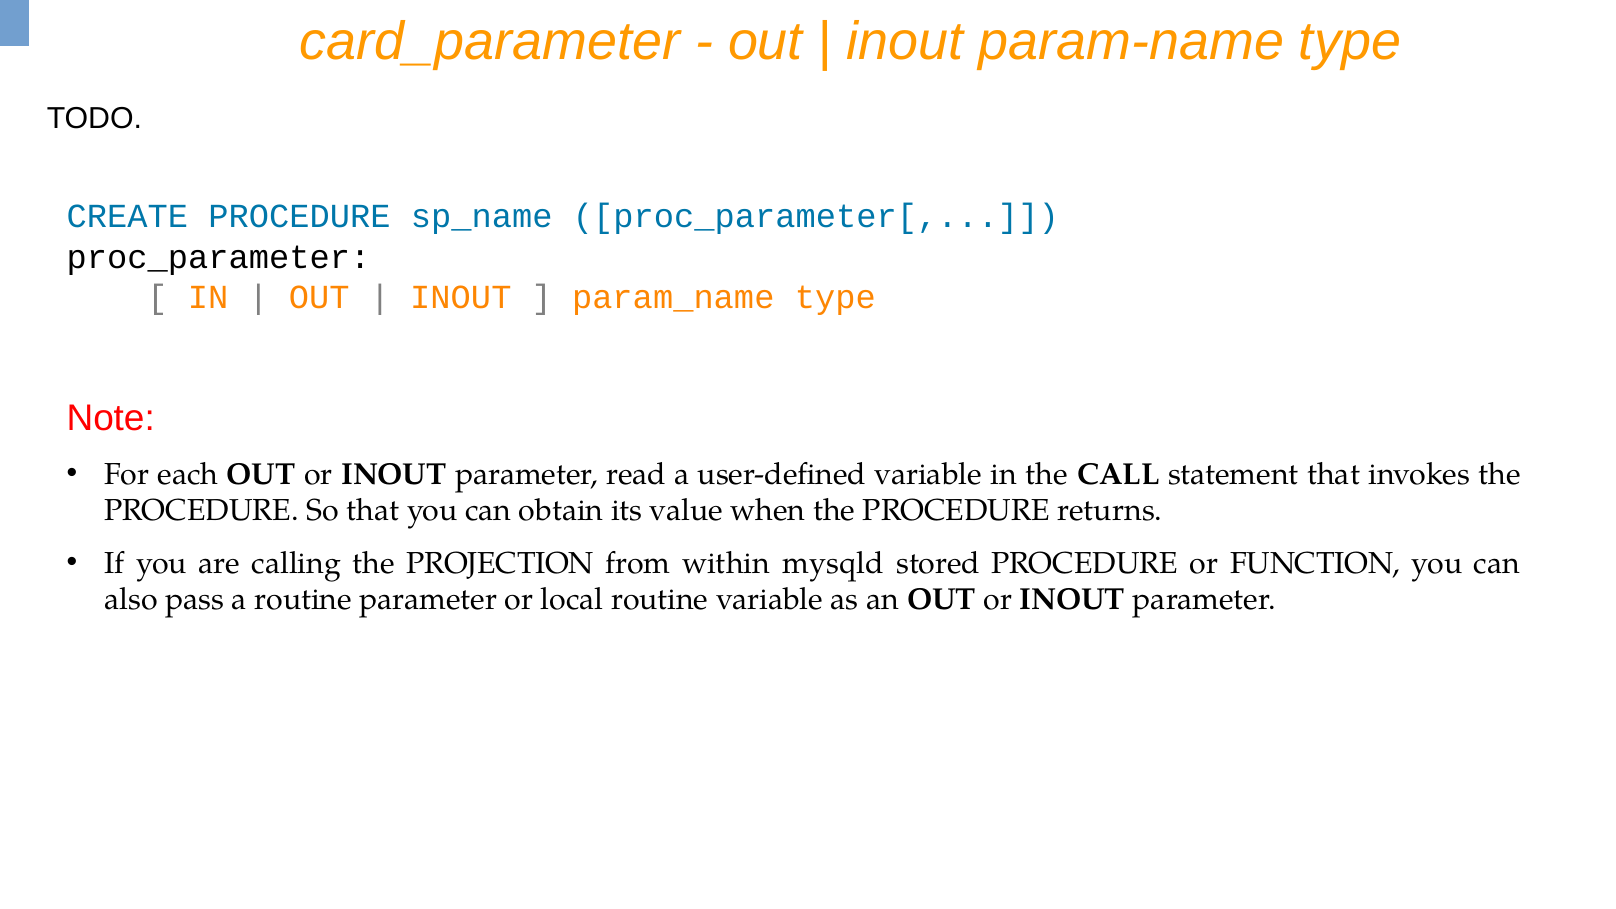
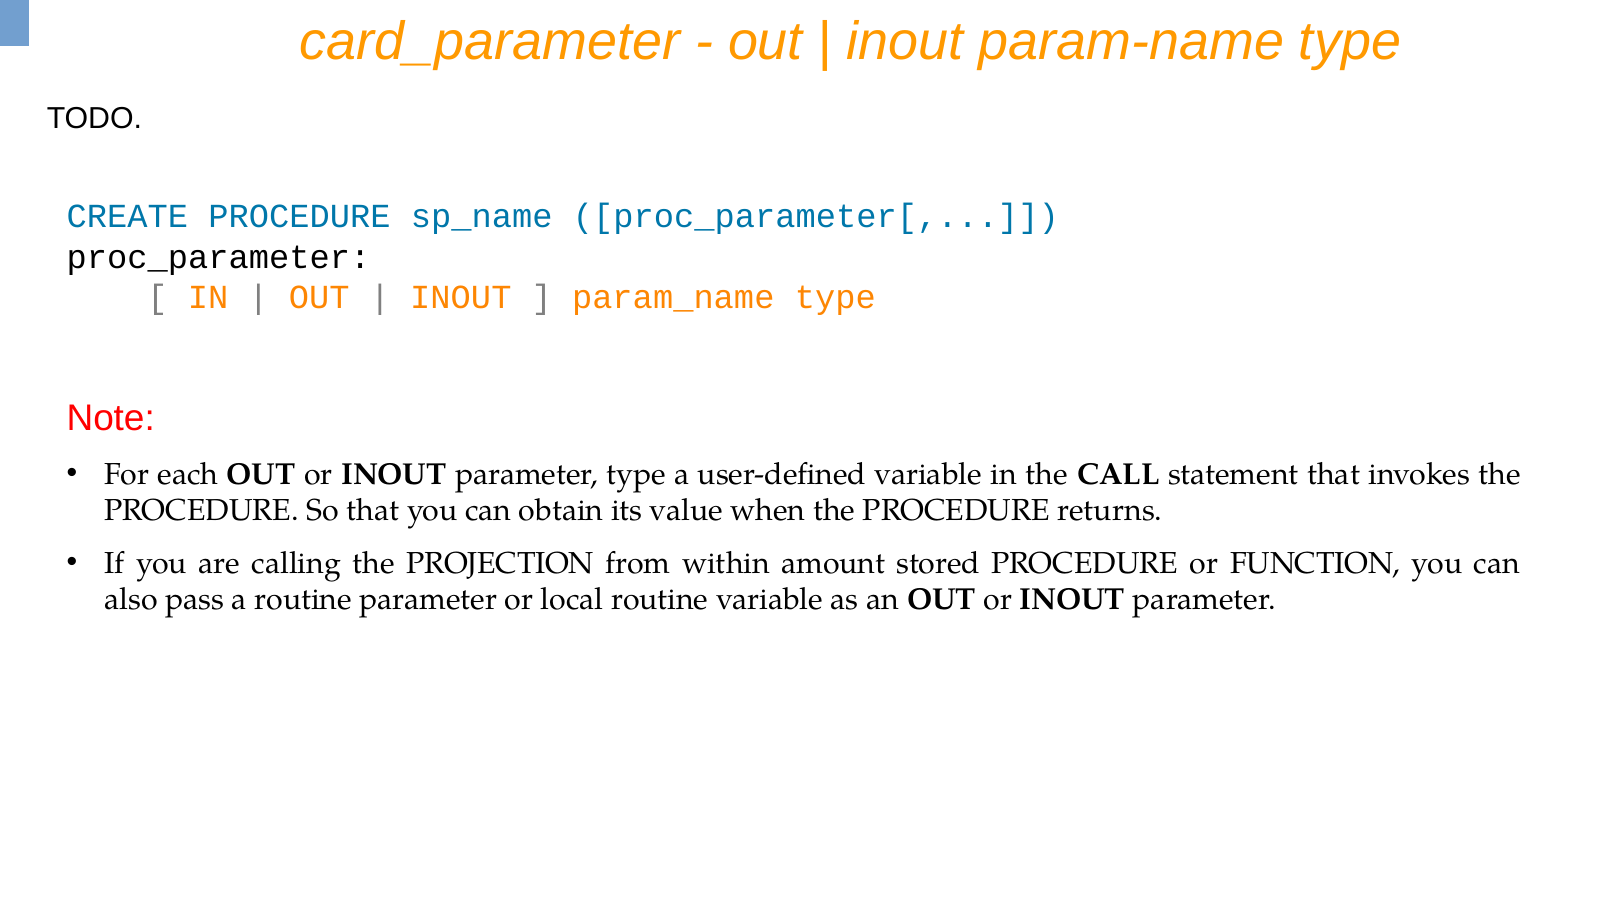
parameter read: read -> type
mysqld: mysqld -> amount
